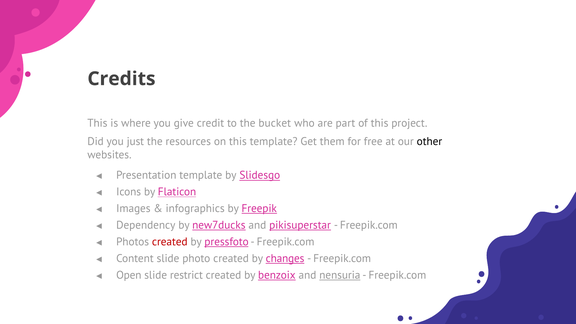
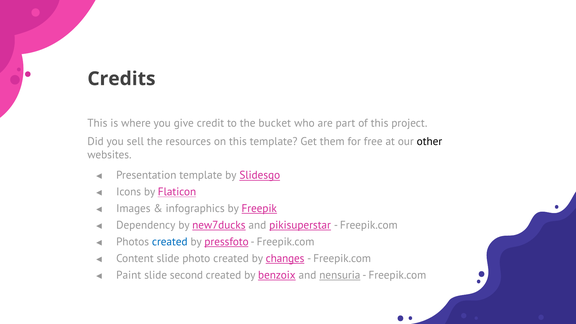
just: just -> sell
created at (170, 242) colour: red -> blue
Open: Open -> Paint
restrict: restrict -> second
